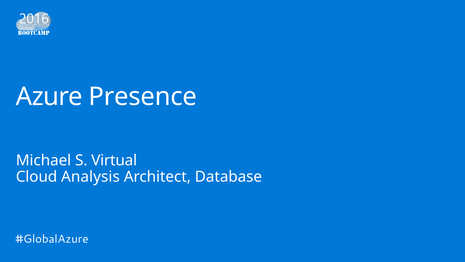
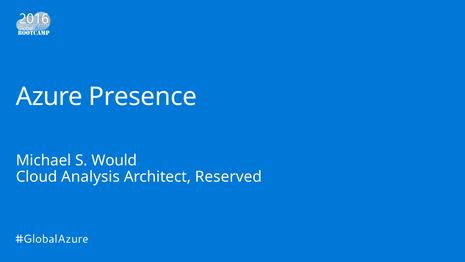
Virtual: Virtual -> Would
Database: Database -> Reserved
